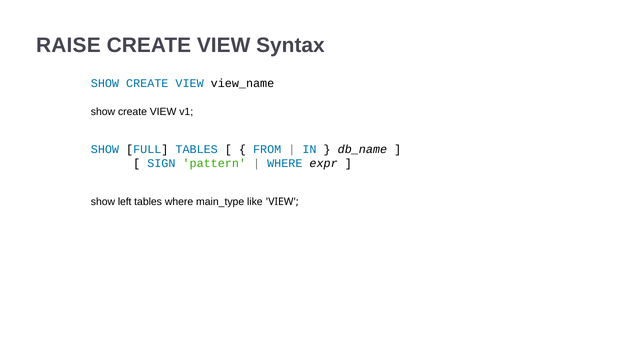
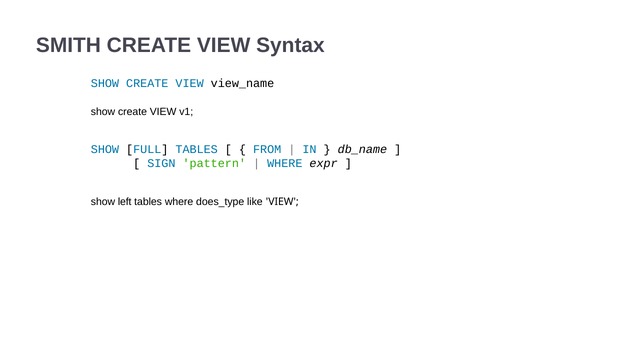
RAISE: RAISE -> SMITH
main_type: main_type -> does_type
